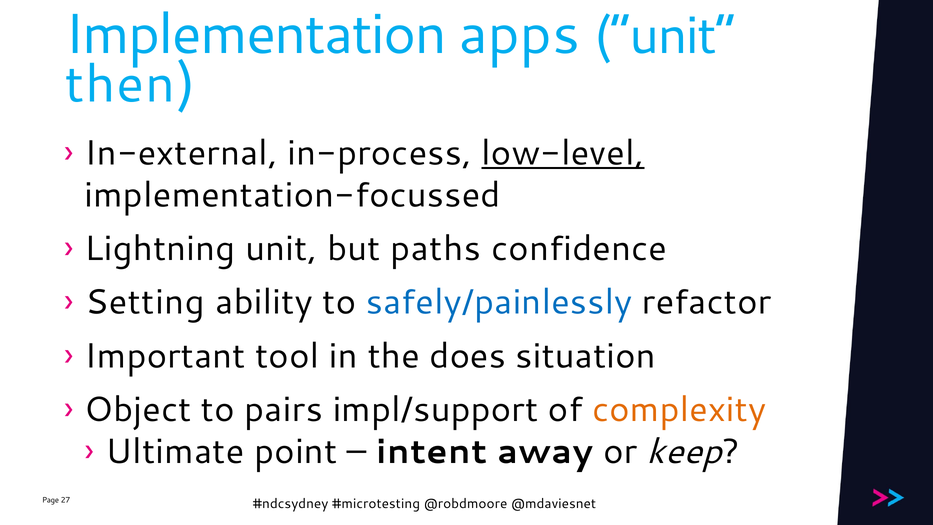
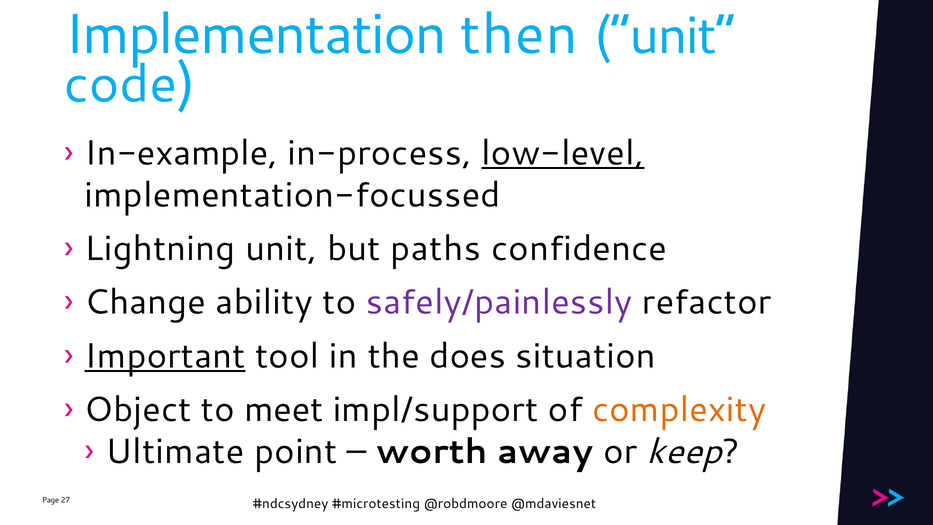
apps: apps -> then
then: then -> code
In-external: In-external -> In-example
Setting: Setting -> Change
safely/painlessly colour: blue -> purple
Important underline: none -> present
pairs: pairs -> meet
intent: intent -> worth
